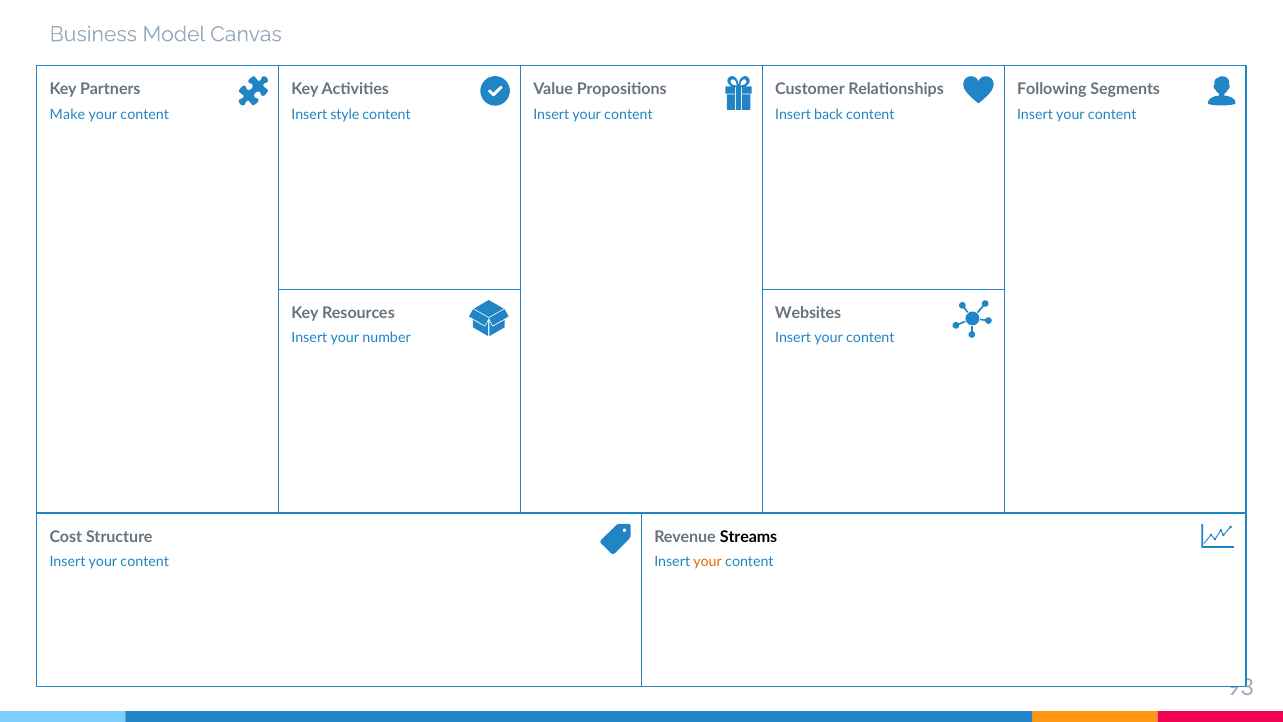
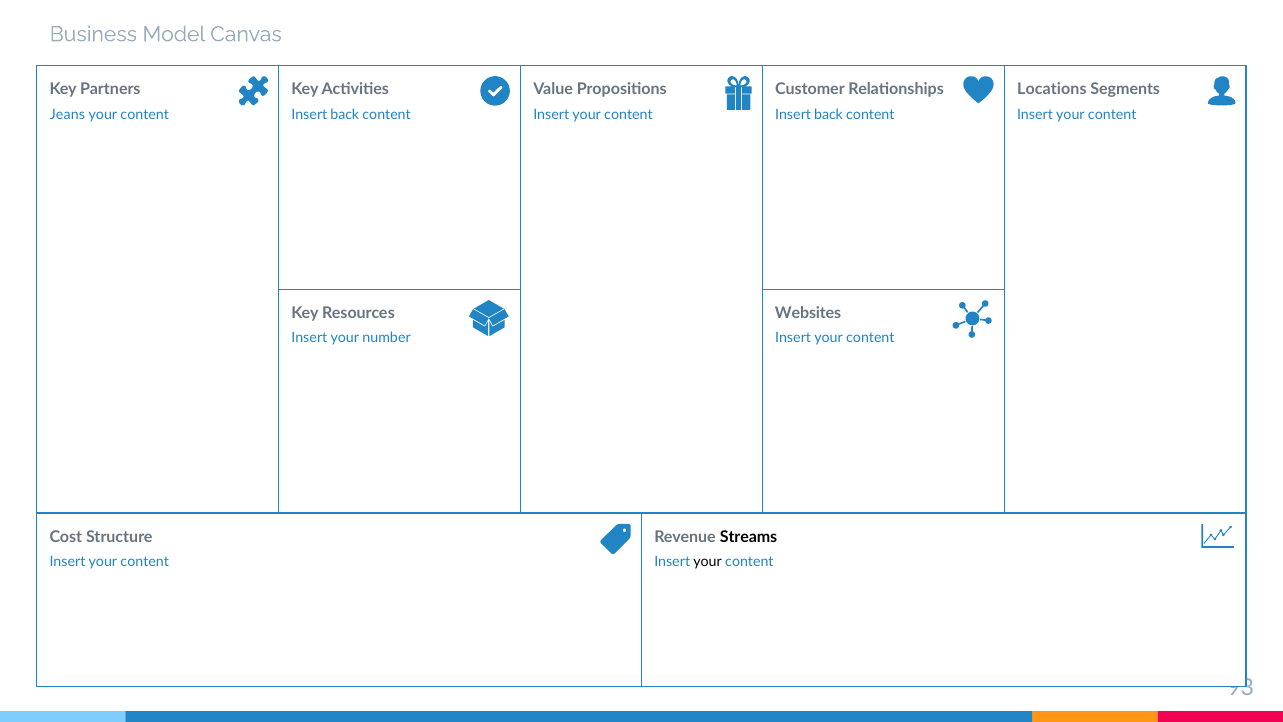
Following: Following -> Locations
Make: Make -> Jeans
style at (345, 114): style -> back
your at (708, 562) colour: orange -> black
